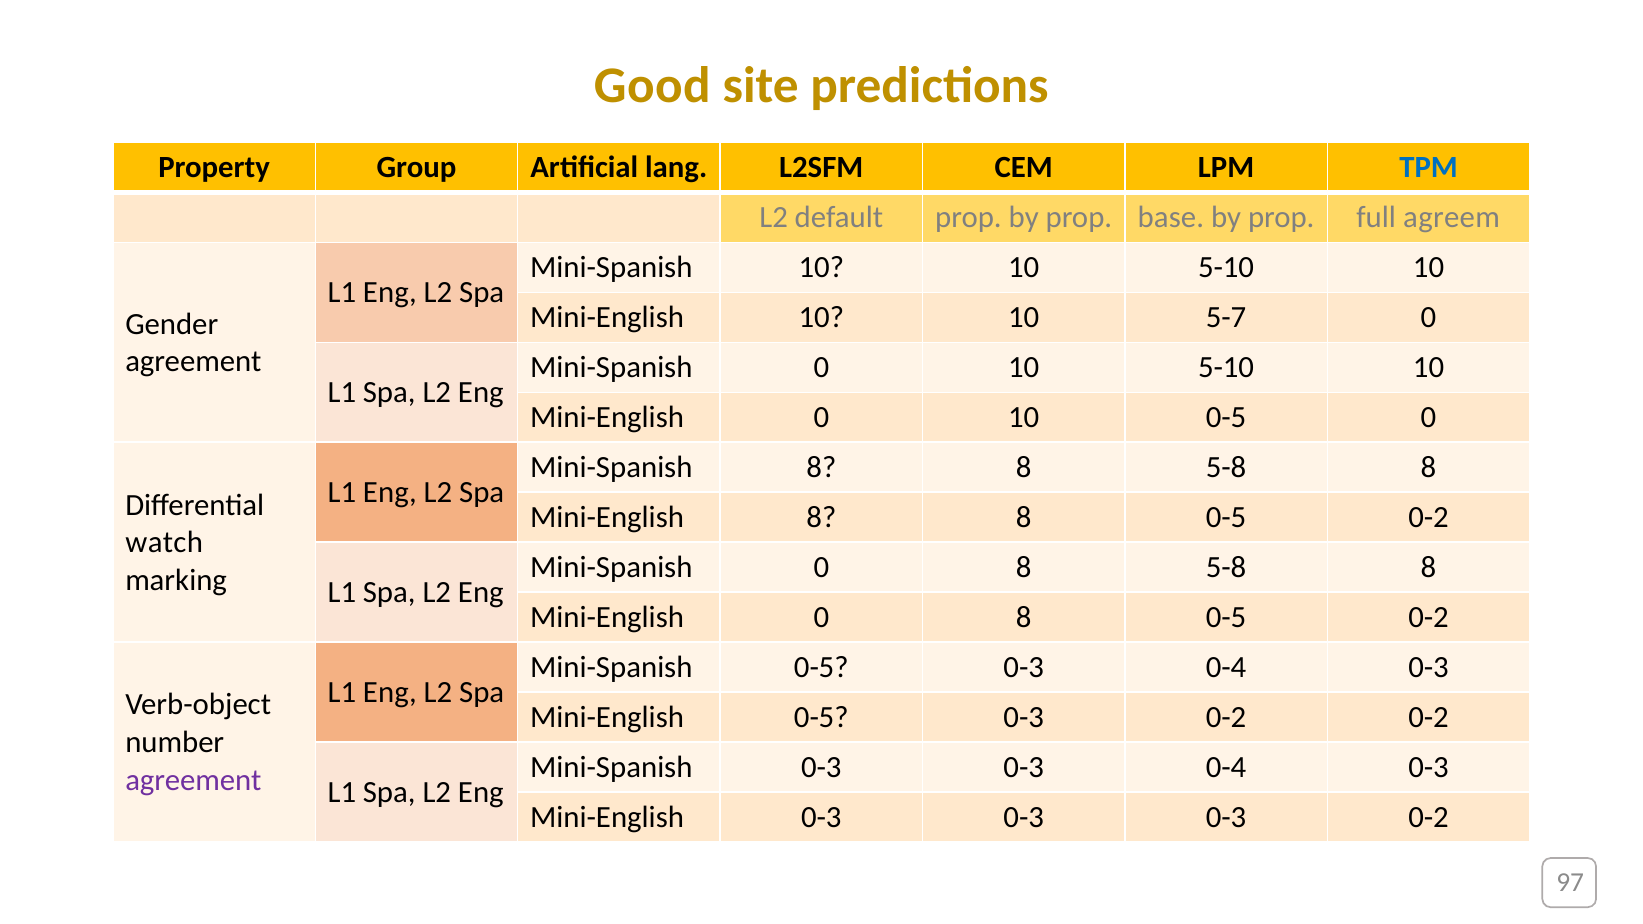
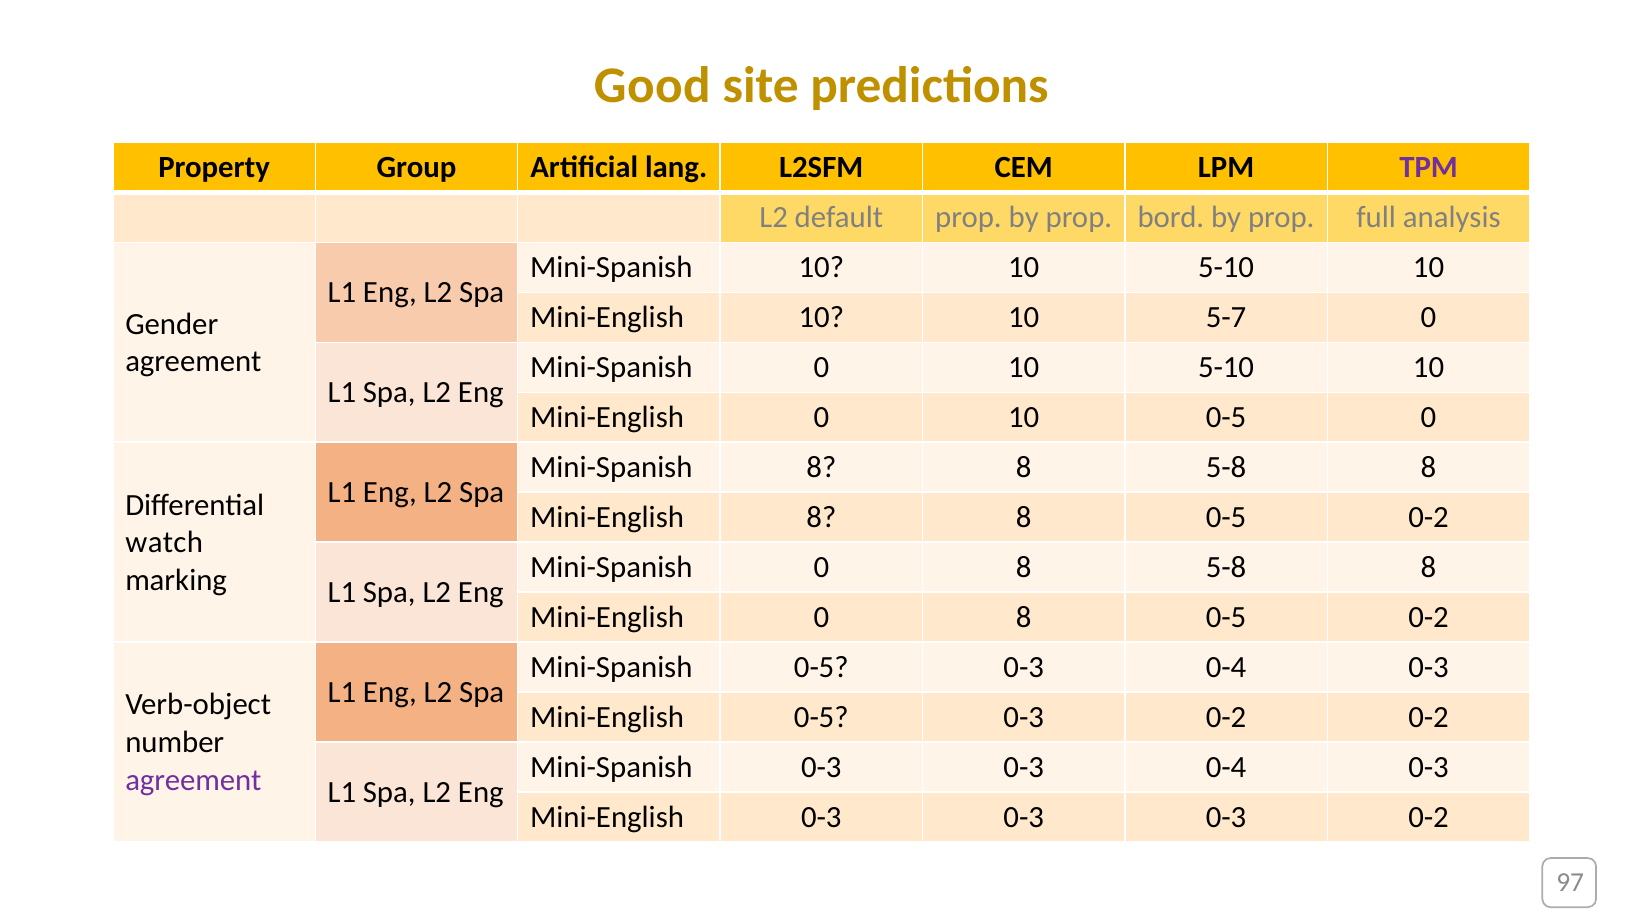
TPM colour: blue -> purple
base: base -> bord
agreem: agreem -> analysis
